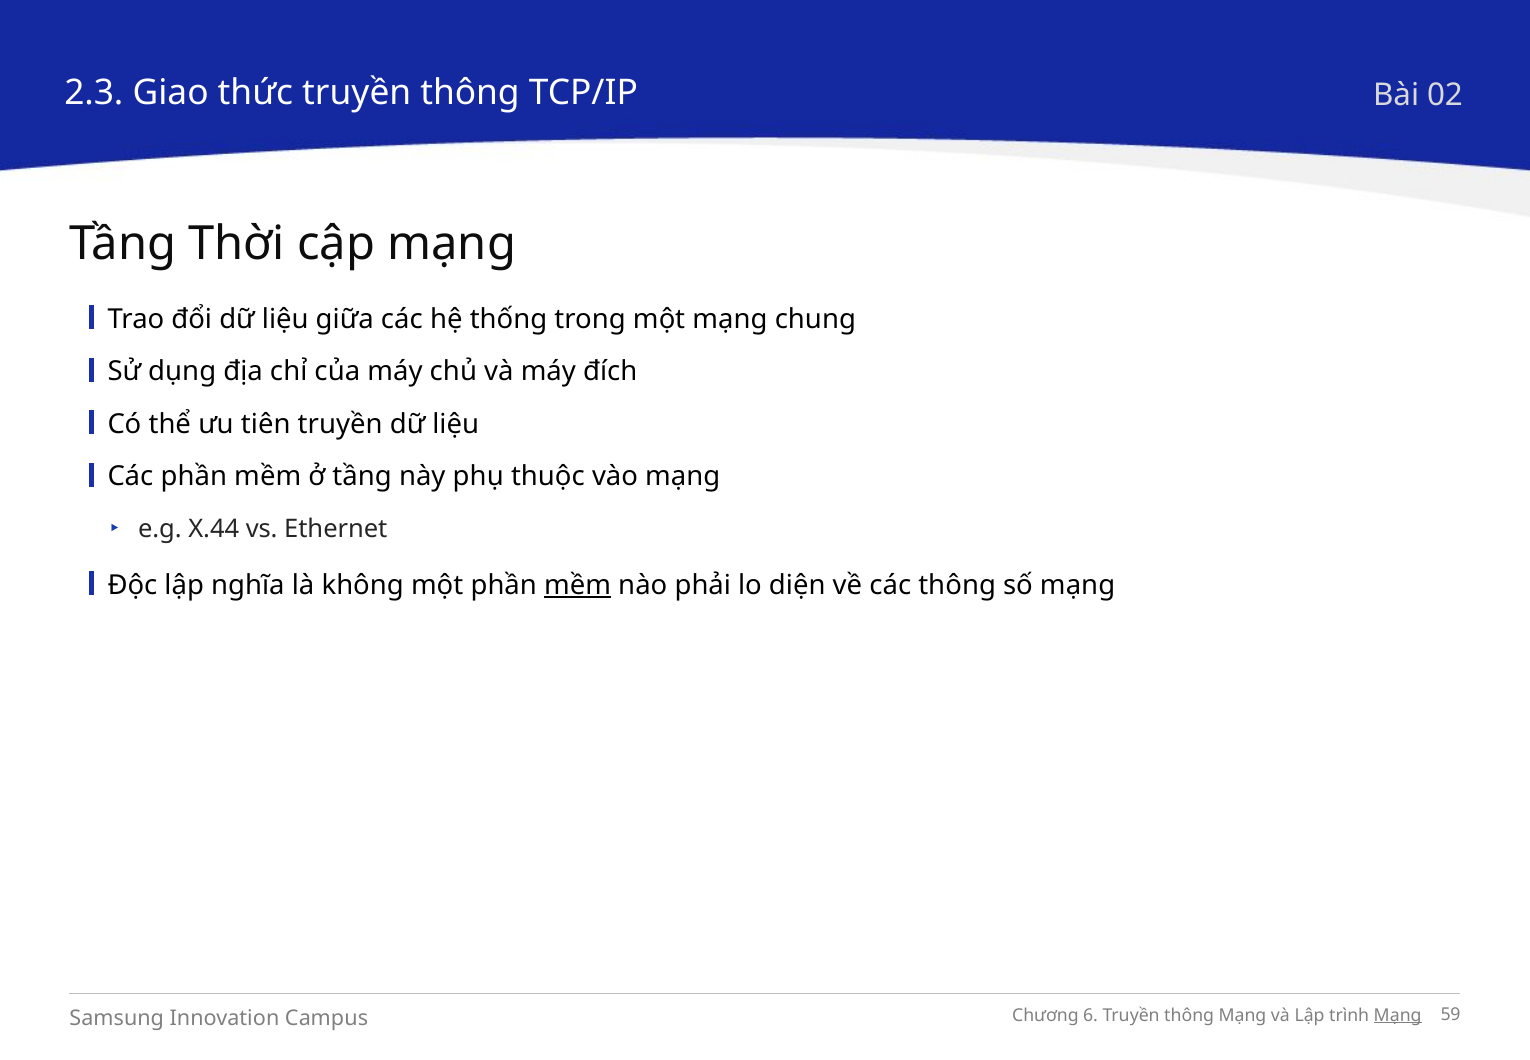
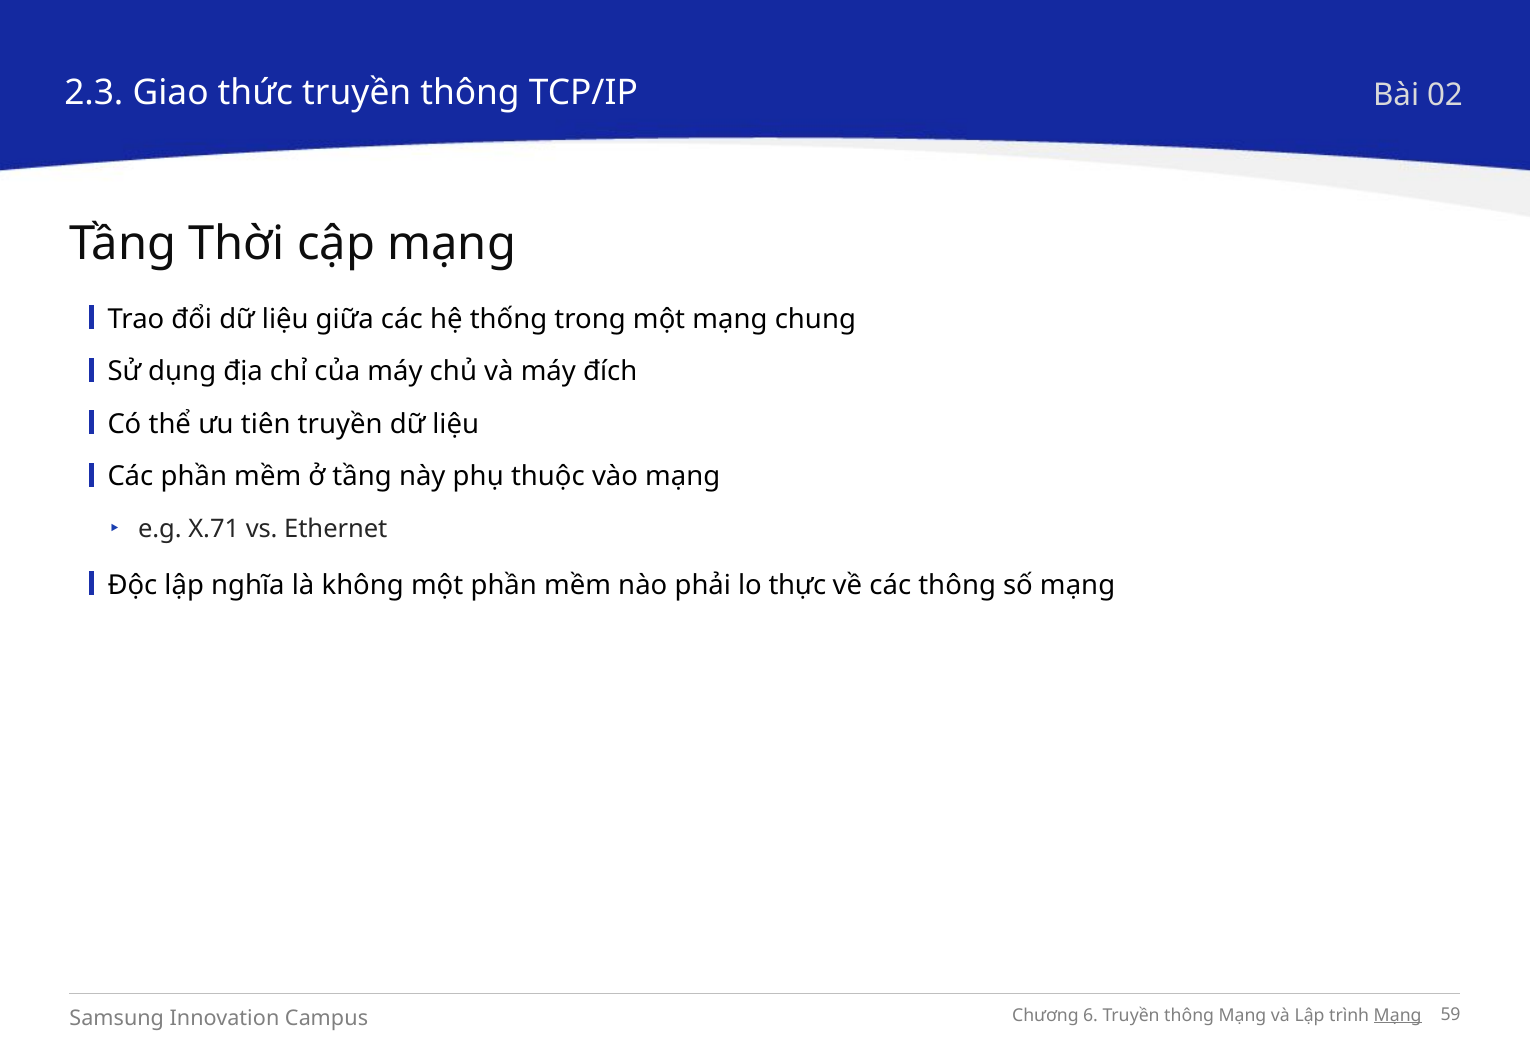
X.44: X.44 -> X.71
mềm at (578, 585) underline: present -> none
diện: diện -> thực
